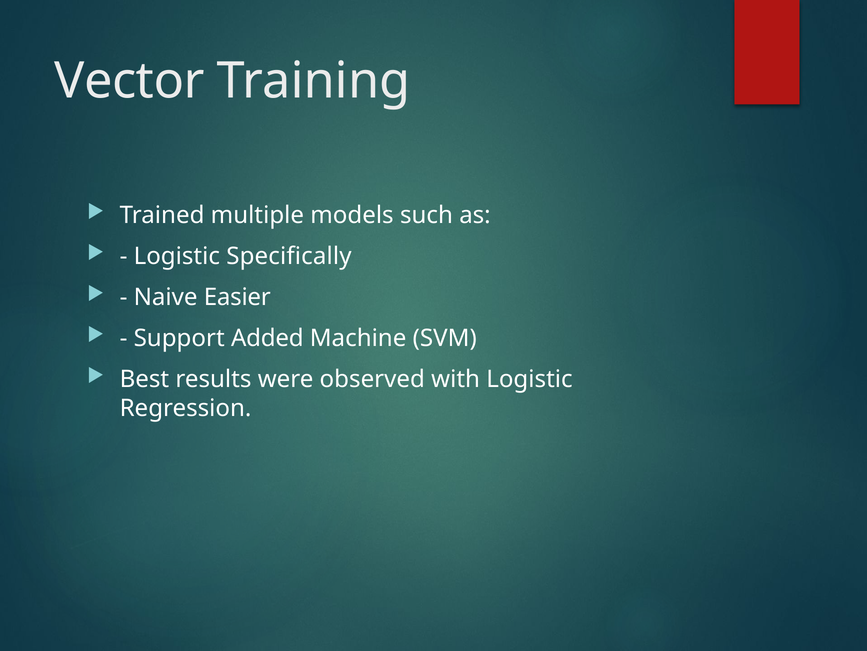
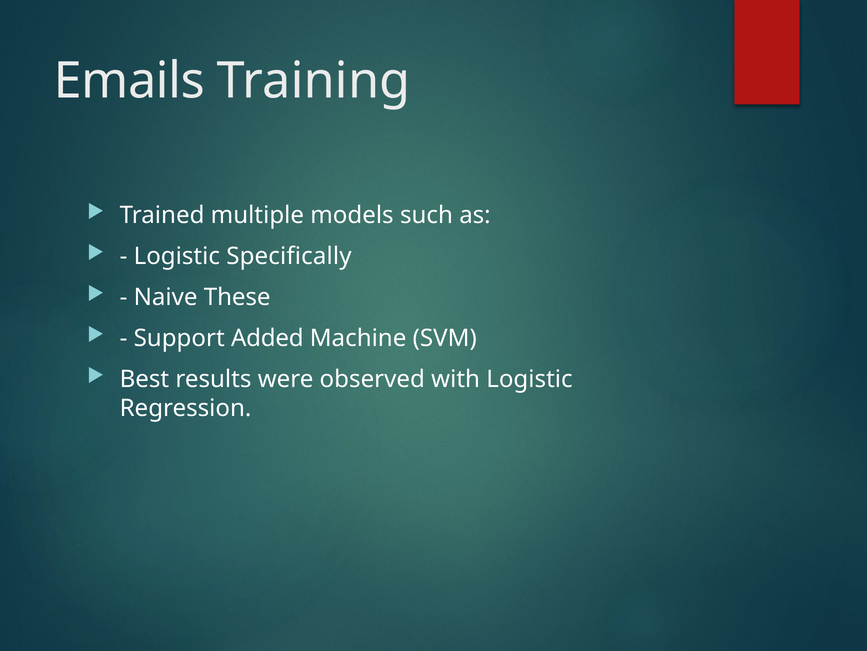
Vector: Vector -> Emails
Easier: Easier -> These
